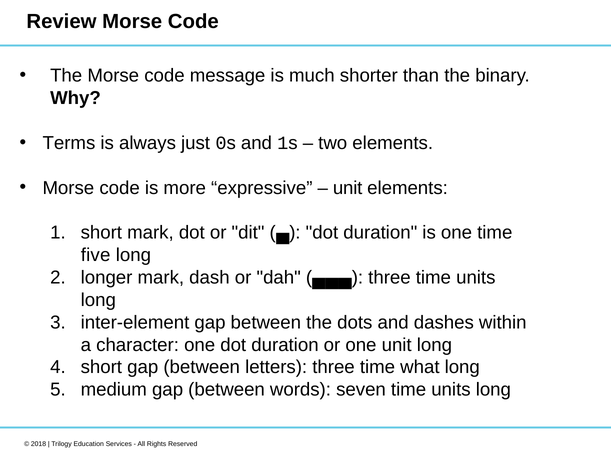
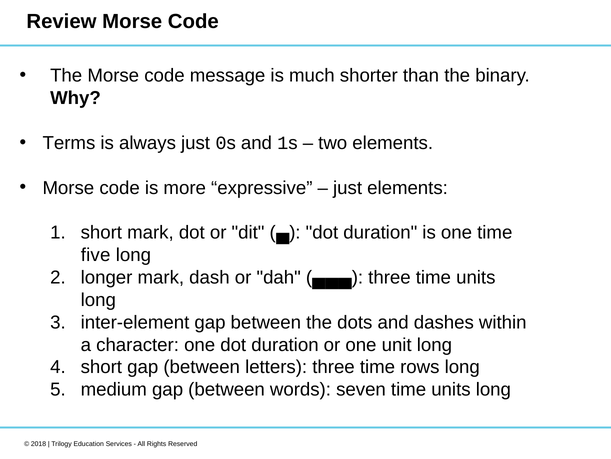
unit at (348, 188): unit -> just
what: what -> rows
